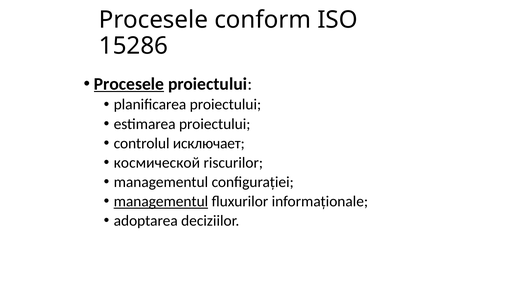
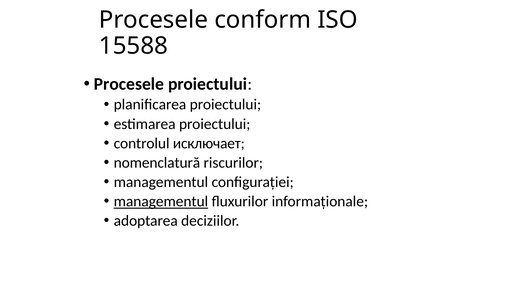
15286: 15286 -> 15588
Procesele at (129, 84) underline: present -> none
космической: космической -> nomenclatură
